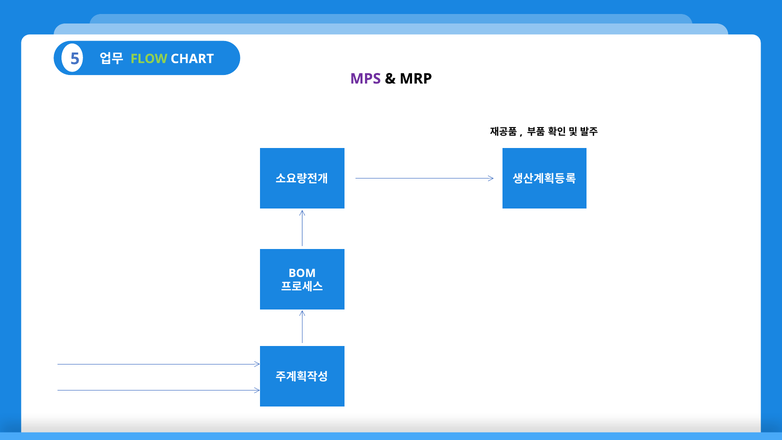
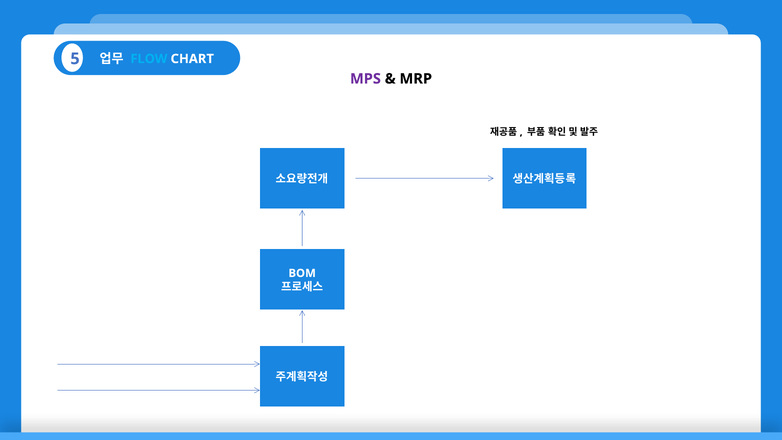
FLOW colour: light green -> light blue
